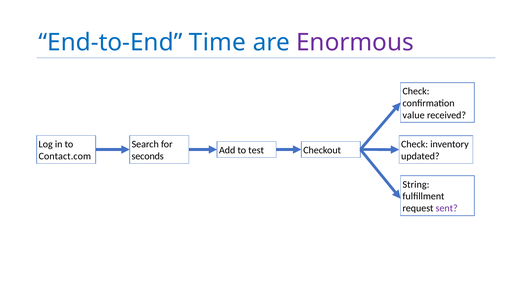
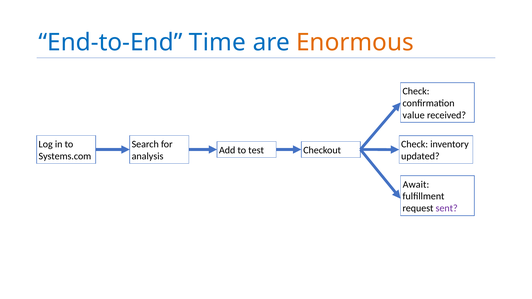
Enormous colour: purple -> orange
Contact.com: Contact.com -> Systems.com
seconds: seconds -> analysis
String: String -> Await
